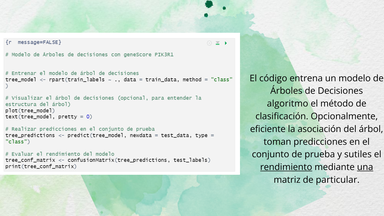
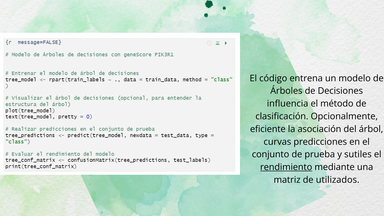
algoritmo: algoritmo -> influencia
toman: toman -> curvas
una underline: present -> none
particular: particular -> utilizados
